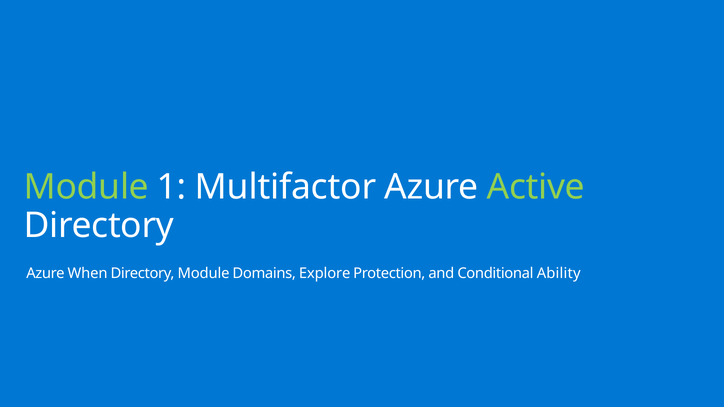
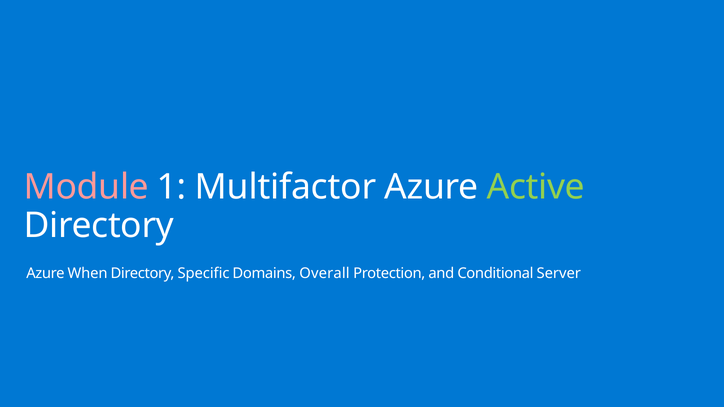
Module at (86, 187) colour: light green -> pink
Directory Module: Module -> Specific
Explore: Explore -> Overall
Ability: Ability -> Server
